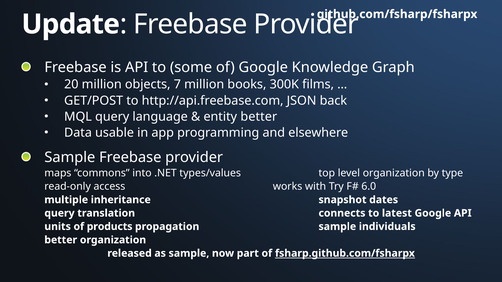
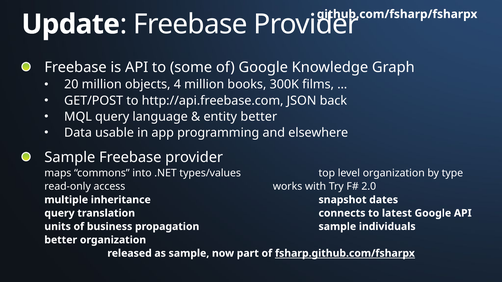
7: 7 -> 4
6.0: 6.0 -> 2.0
products: products -> business
